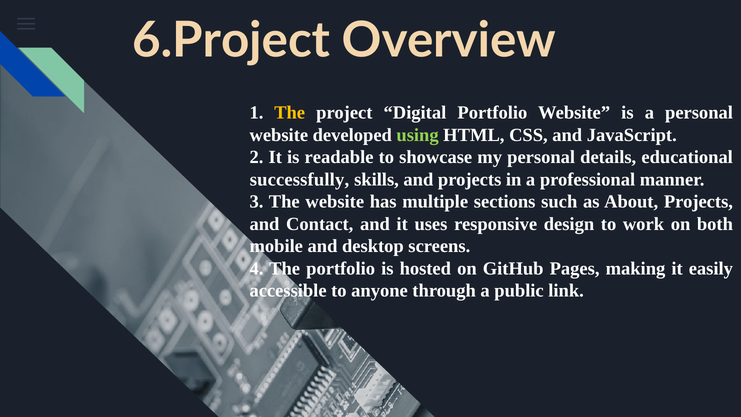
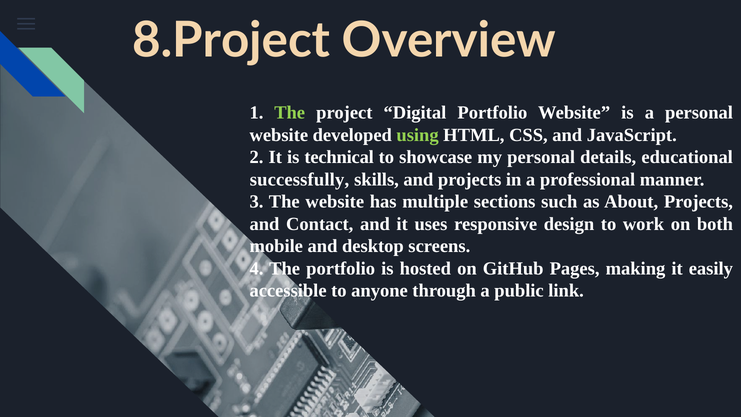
6.Project: 6.Project -> 8.Project
The at (290, 113) colour: yellow -> light green
readable: readable -> technical
